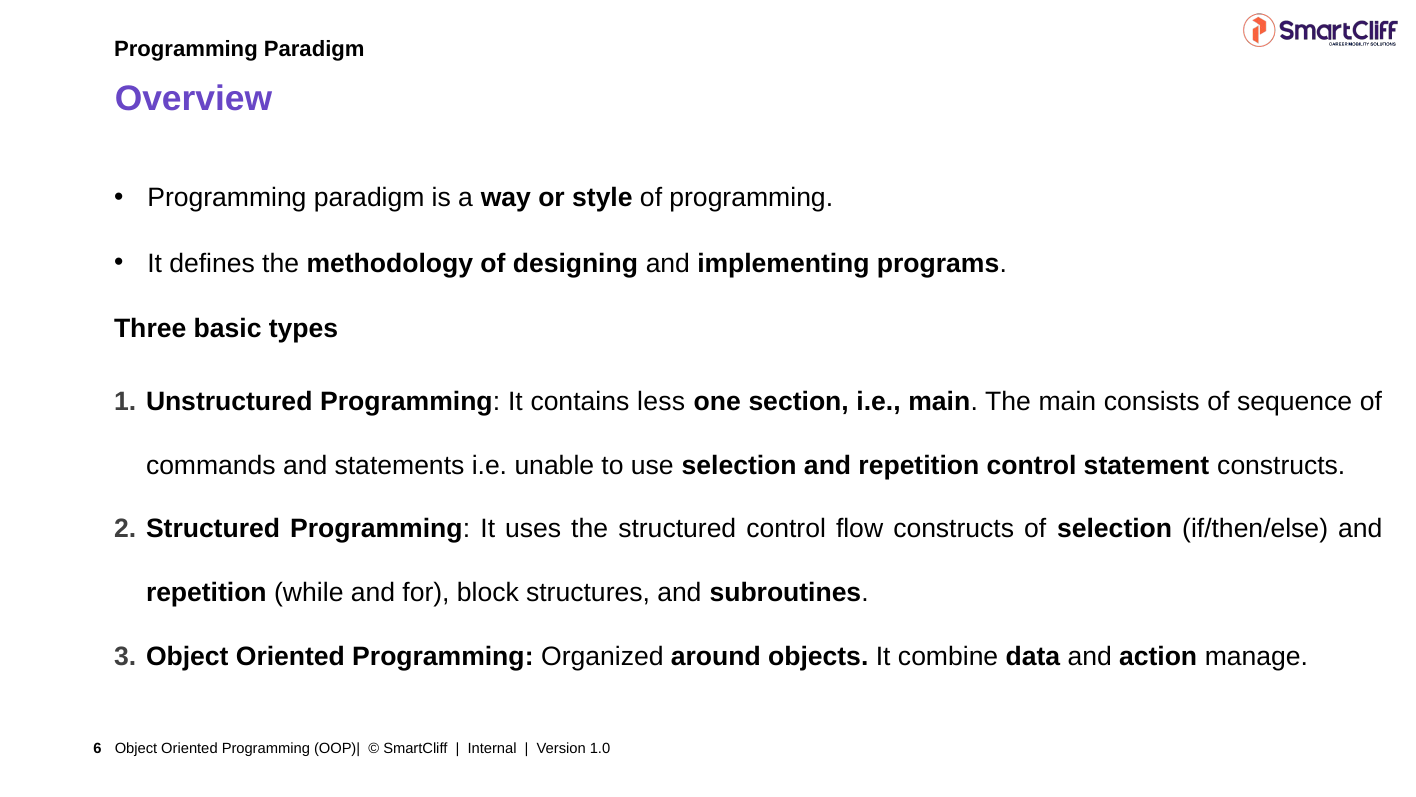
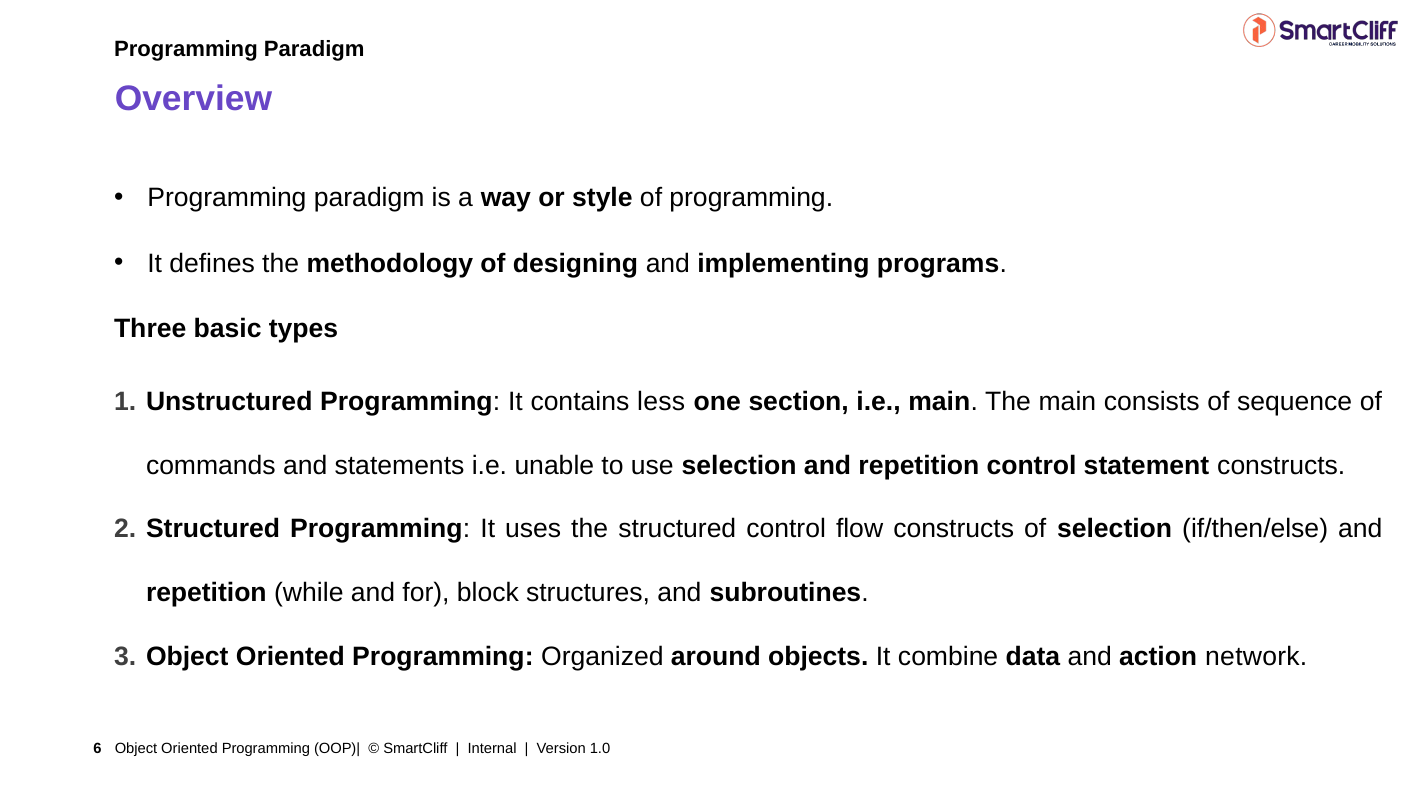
manage: manage -> network
